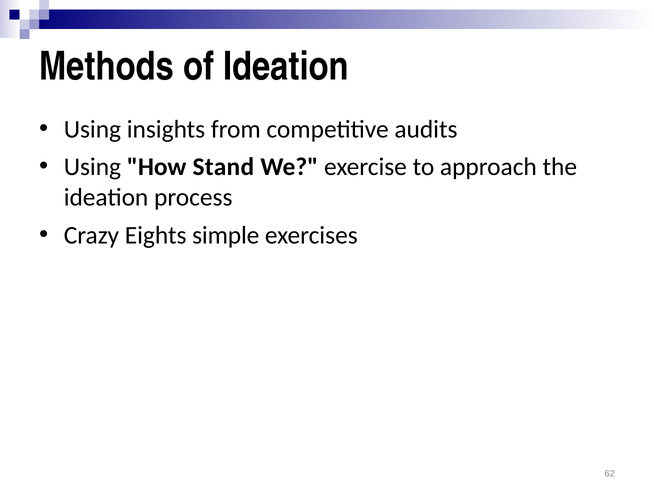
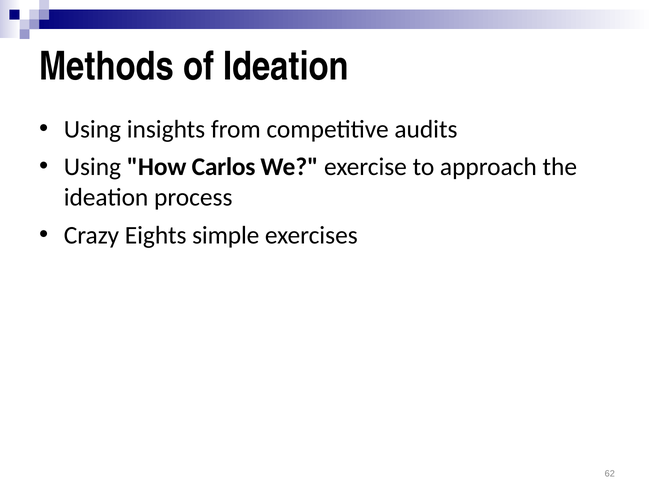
Stand: Stand -> Carlos
